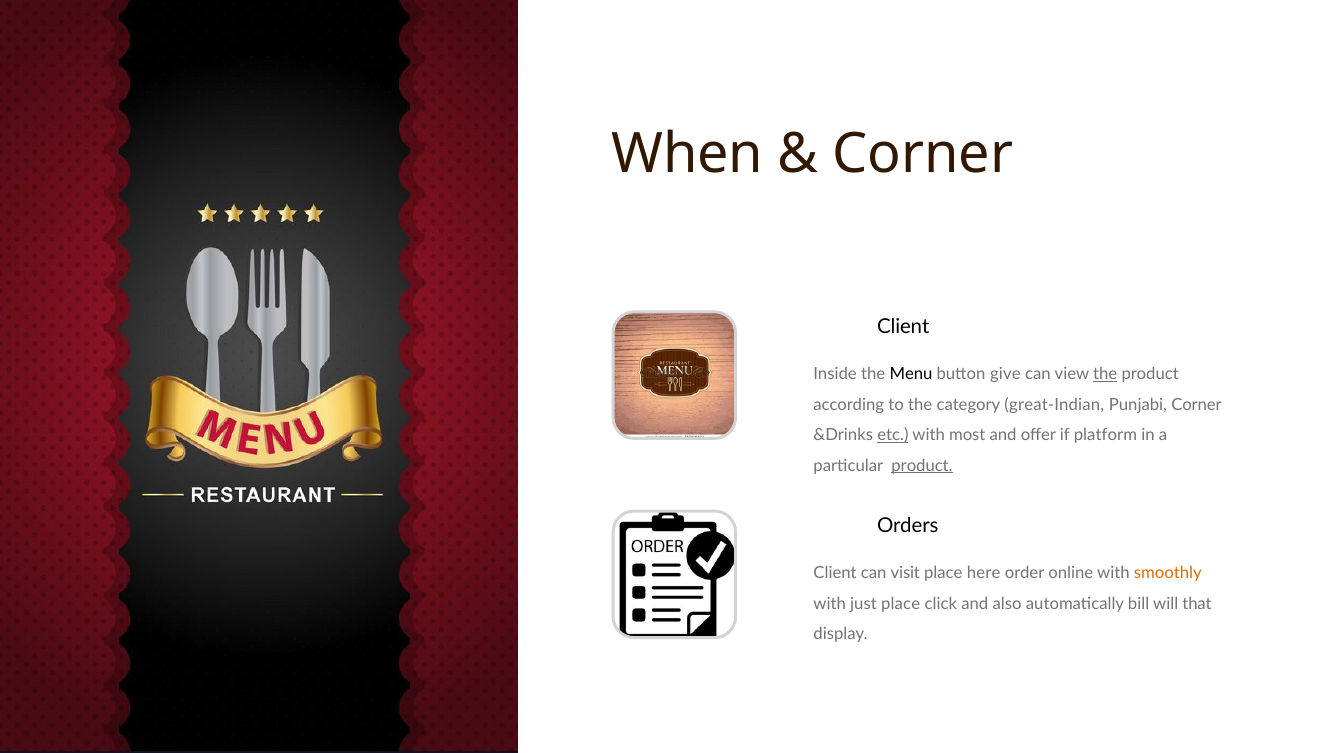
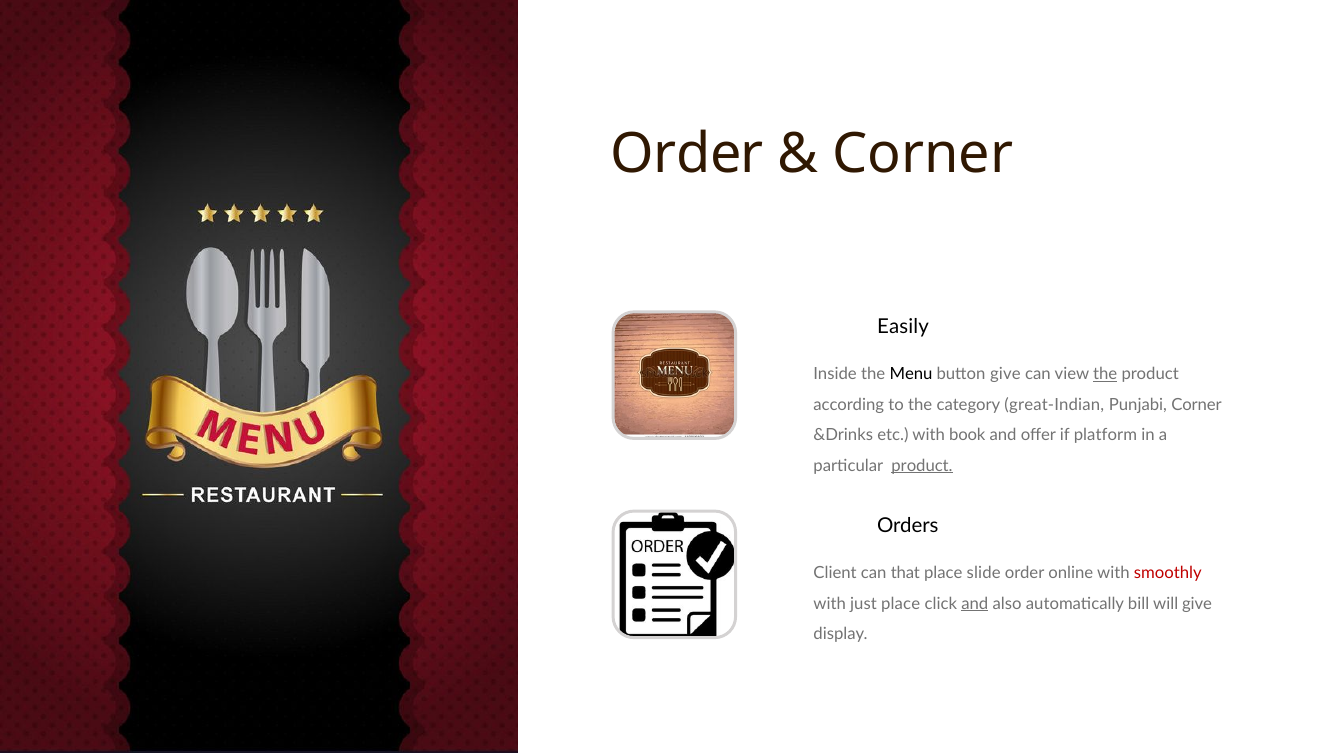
When at (687, 154): When -> Order
Client at (903, 327): Client -> Easily
etc underline: present -> none
most: most -> book
visit: visit -> that
here: here -> slide
smoothly colour: orange -> red
and at (975, 604) underline: none -> present
will that: that -> give
